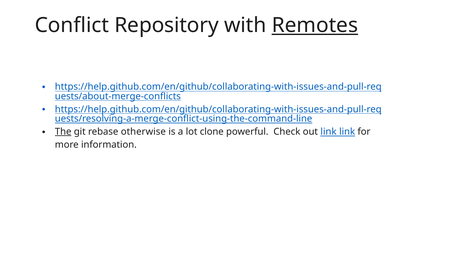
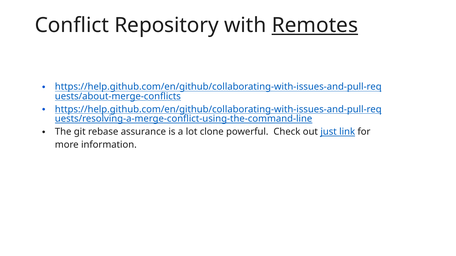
The underline: present -> none
otherwise: otherwise -> assurance
out link: link -> just
